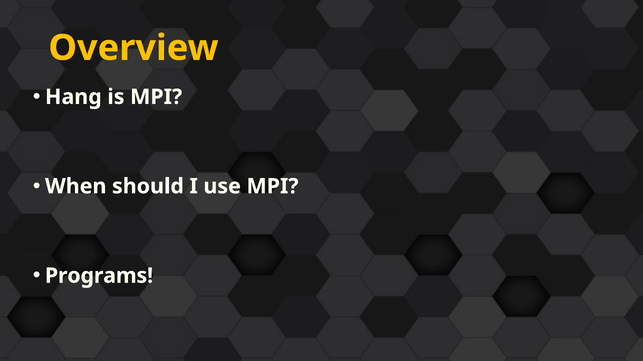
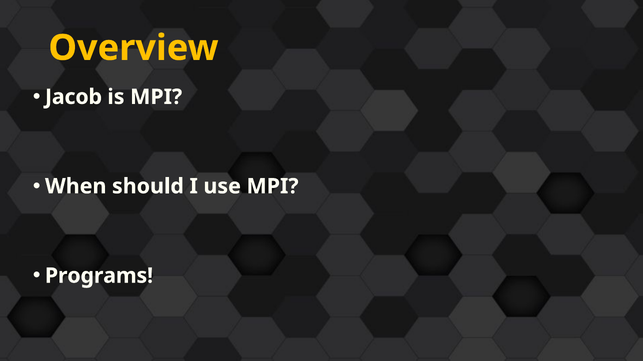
Hang: Hang -> Jacob
